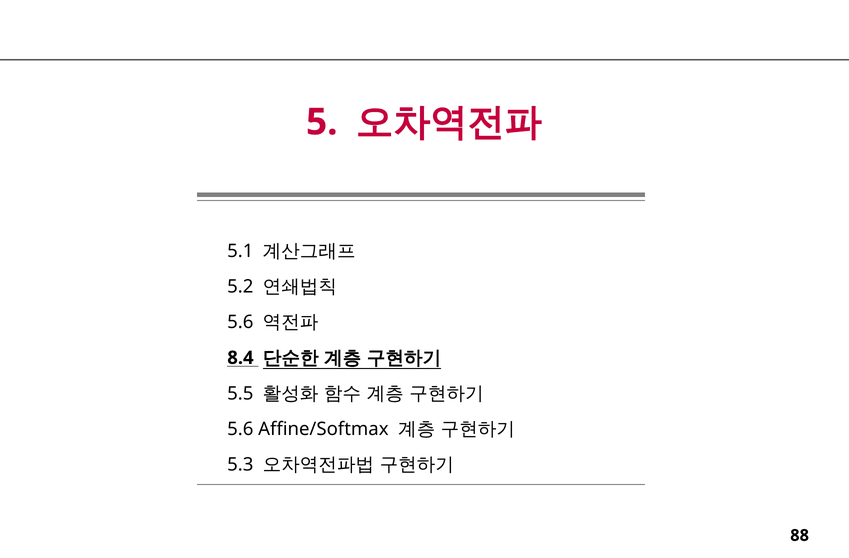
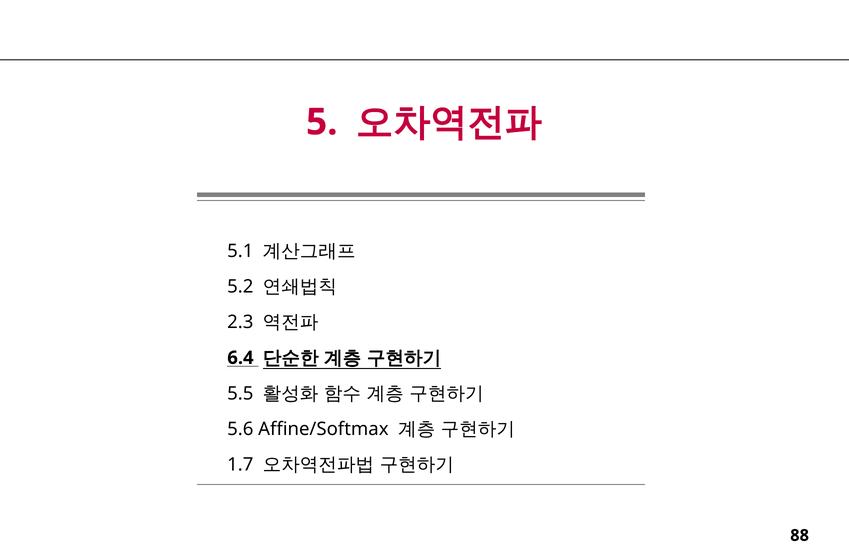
5.6 at (240, 322): 5.6 -> 2.3
8.4: 8.4 -> 6.4
5.3: 5.3 -> 1.7
